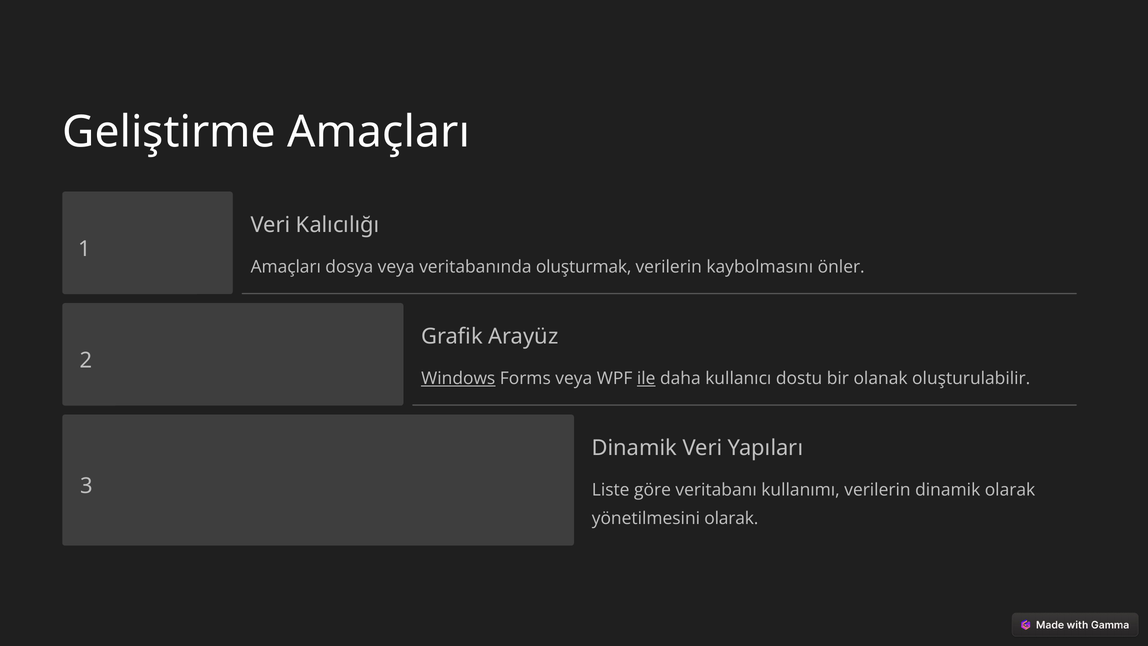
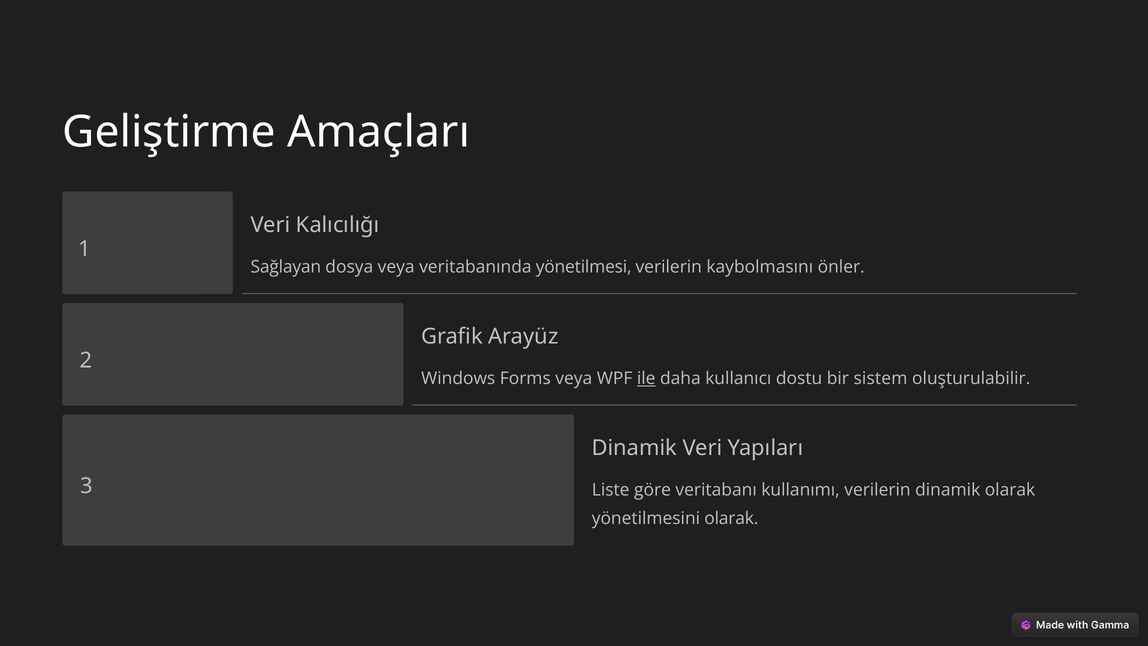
Amaçları at (286, 267): Amaçları -> Sağlayan
oluşturmak: oluşturmak -> yönetilmesi
Windows underline: present -> none
olanak: olanak -> sistem
